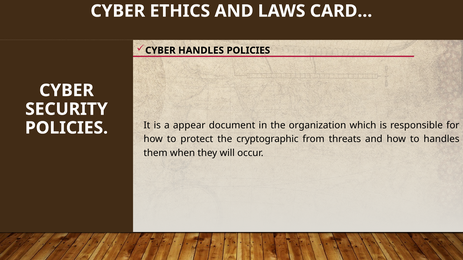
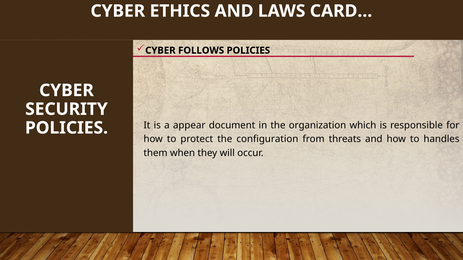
CYBER HANDLES: HANDLES -> FOLLOWS
cryptographic: cryptographic -> configuration
